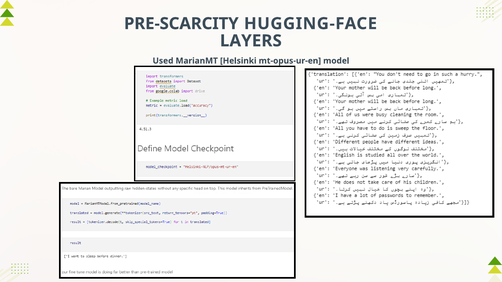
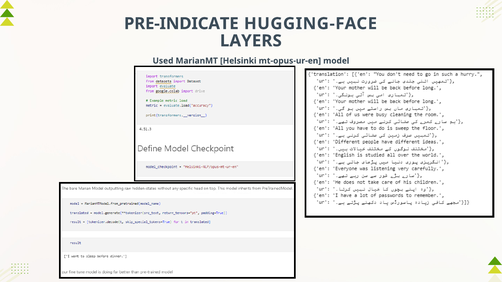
PRE-SCARCITY: PRE-SCARCITY -> PRE-INDICATE
